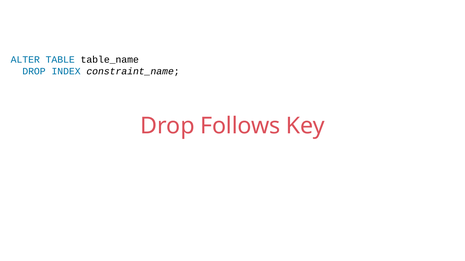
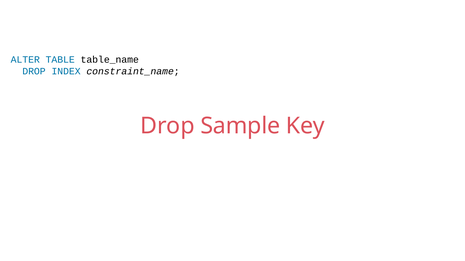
Follows: Follows -> Sample
